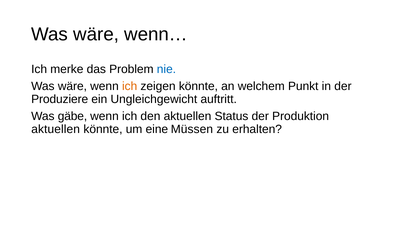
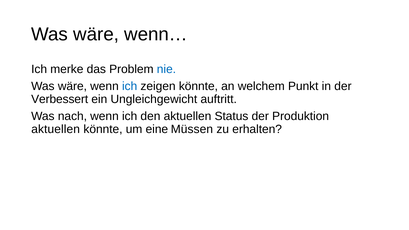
ich at (130, 86) colour: orange -> blue
Produziere: Produziere -> Verbessert
gäbe: gäbe -> nach
